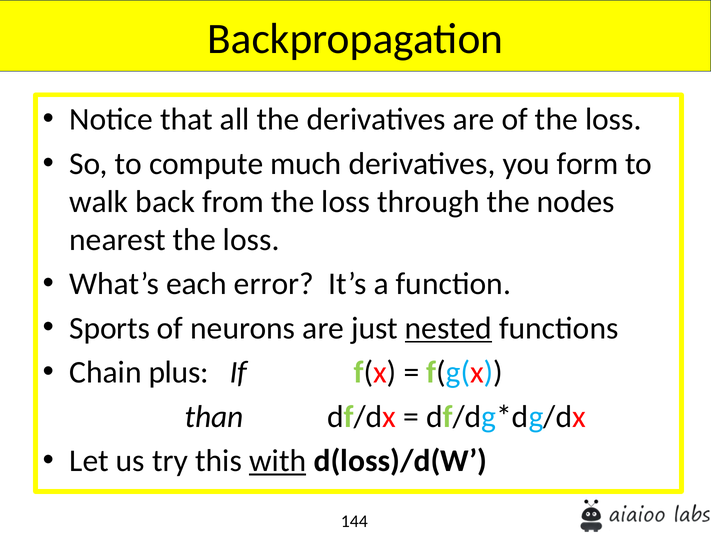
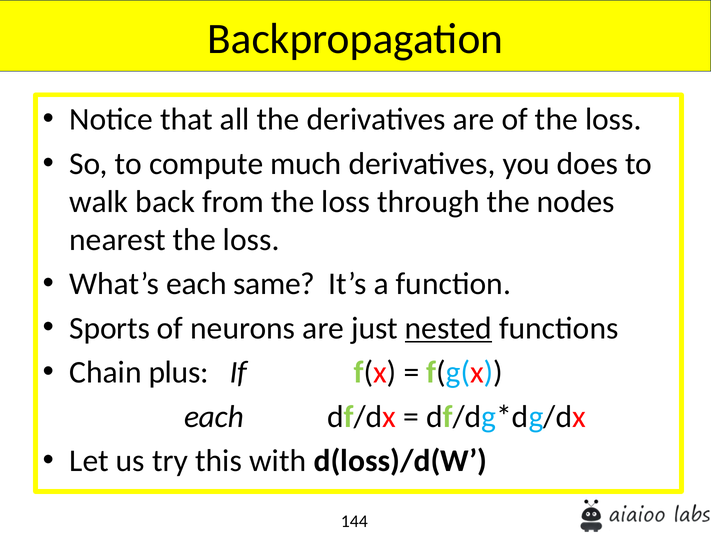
form: form -> does
error: error -> same
than at (214, 417): than -> each
with underline: present -> none
